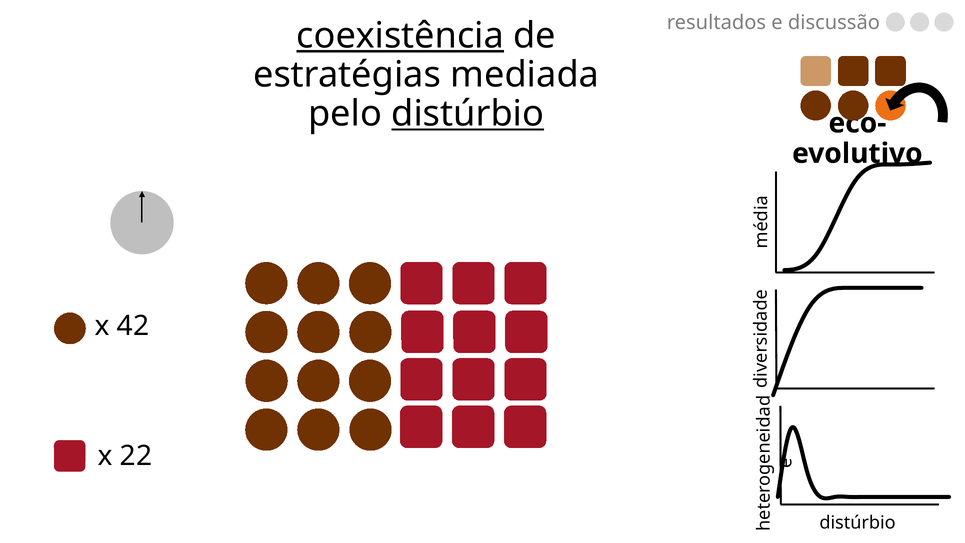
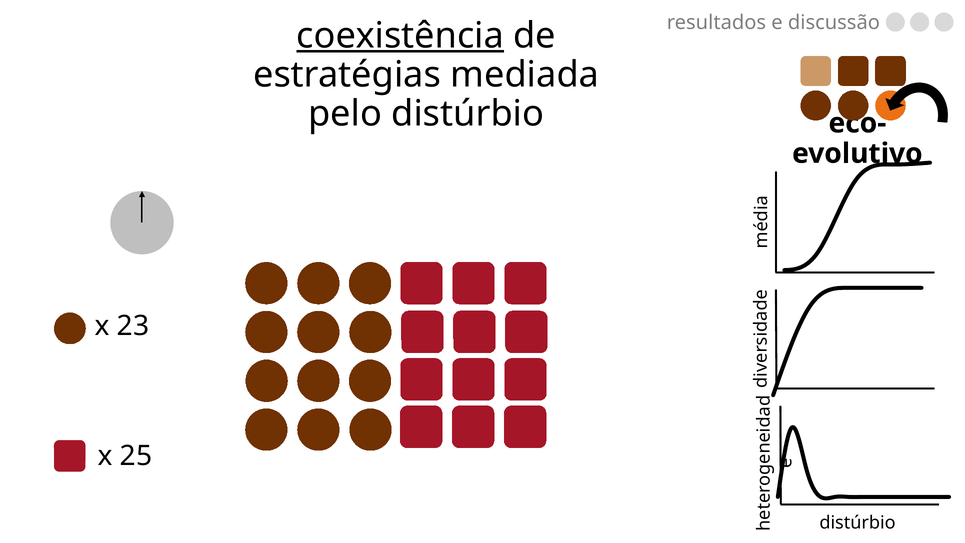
distúrbio at (468, 114) underline: present -> none
42: 42 -> 23
22: 22 -> 25
